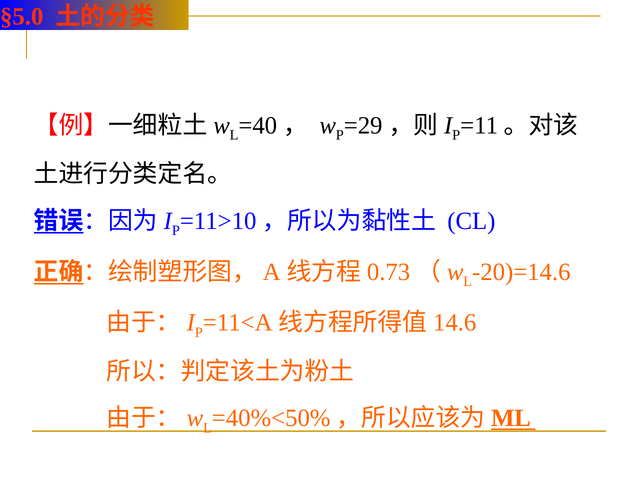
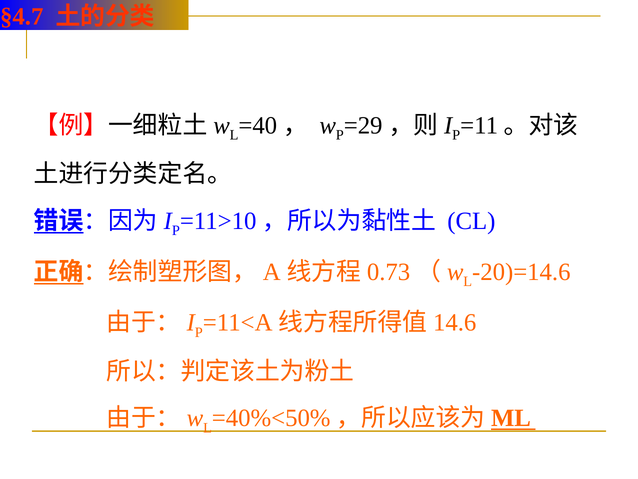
§5.0: §5.0 -> §4.7
